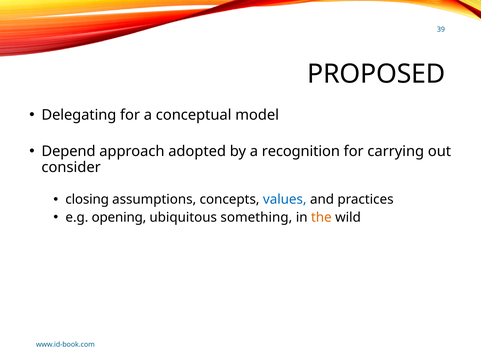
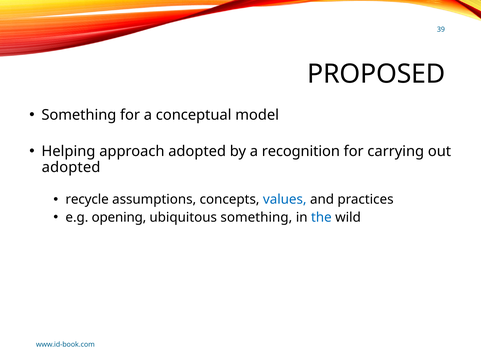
Delegating at (79, 115): Delegating -> Something
Depend: Depend -> Helping
consider at (71, 167): consider -> adopted
closing: closing -> recycle
the colour: orange -> blue
